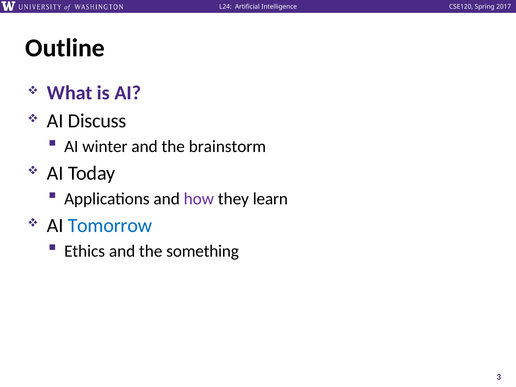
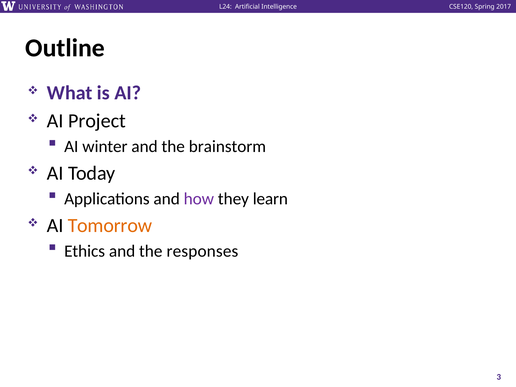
Discuss: Discuss -> Project
Tomorrow colour: blue -> orange
something: something -> responses
